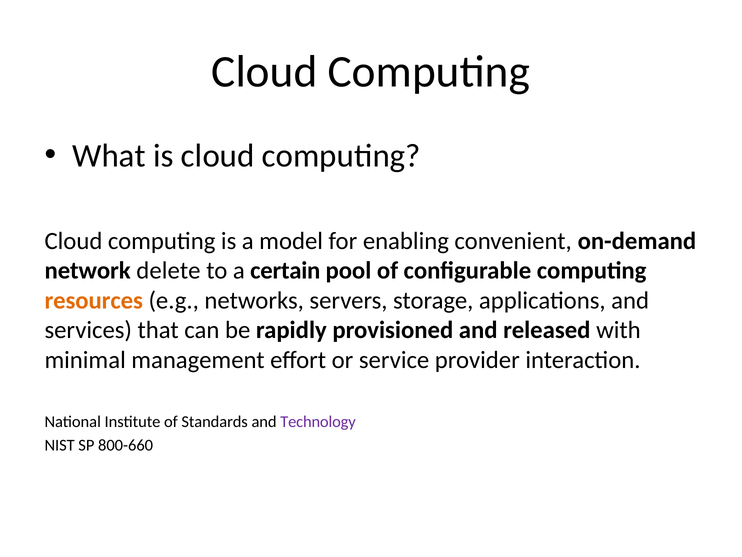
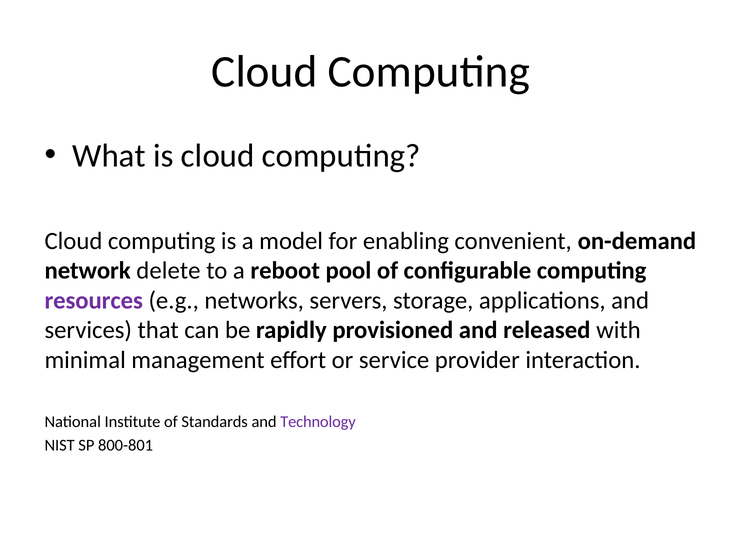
certain: certain -> reboot
resources colour: orange -> purple
800-660: 800-660 -> 800-801
